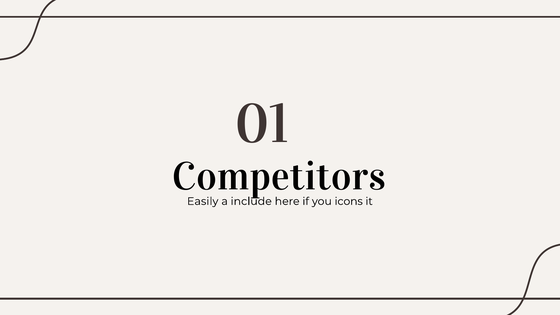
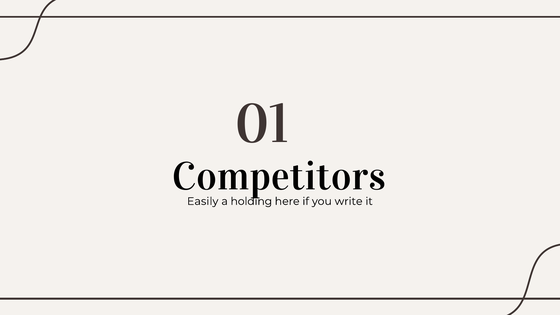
include: include -> holding
icons: icons -> write
